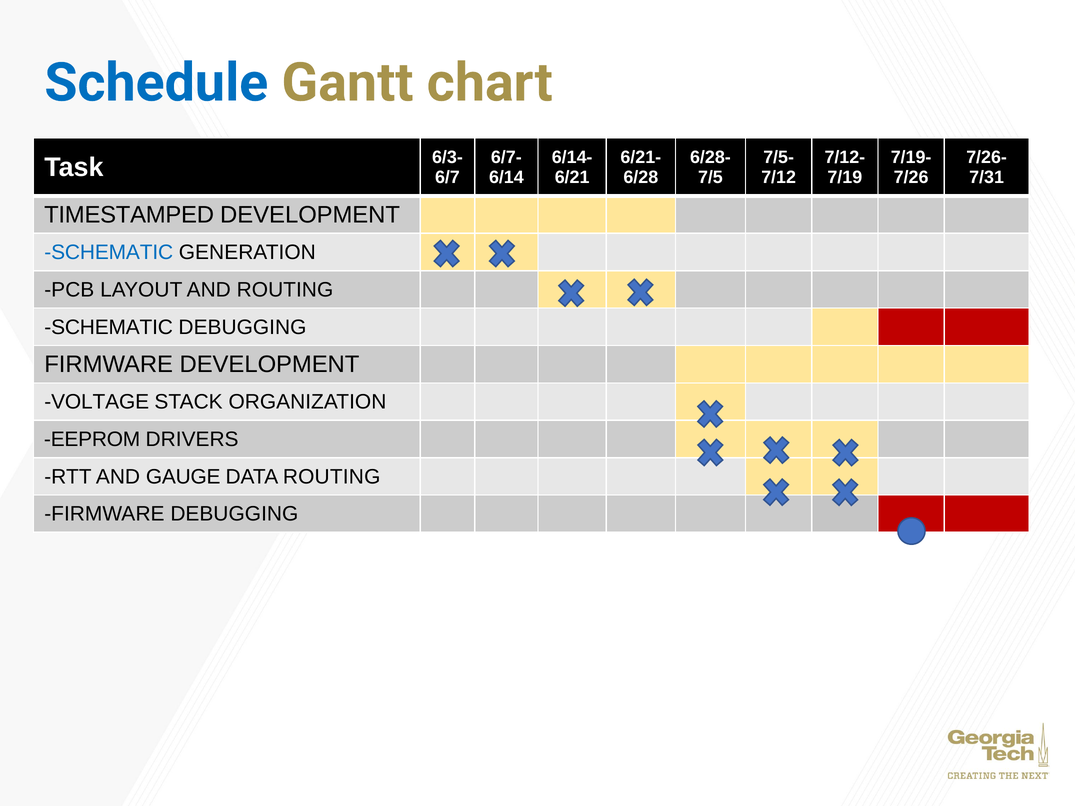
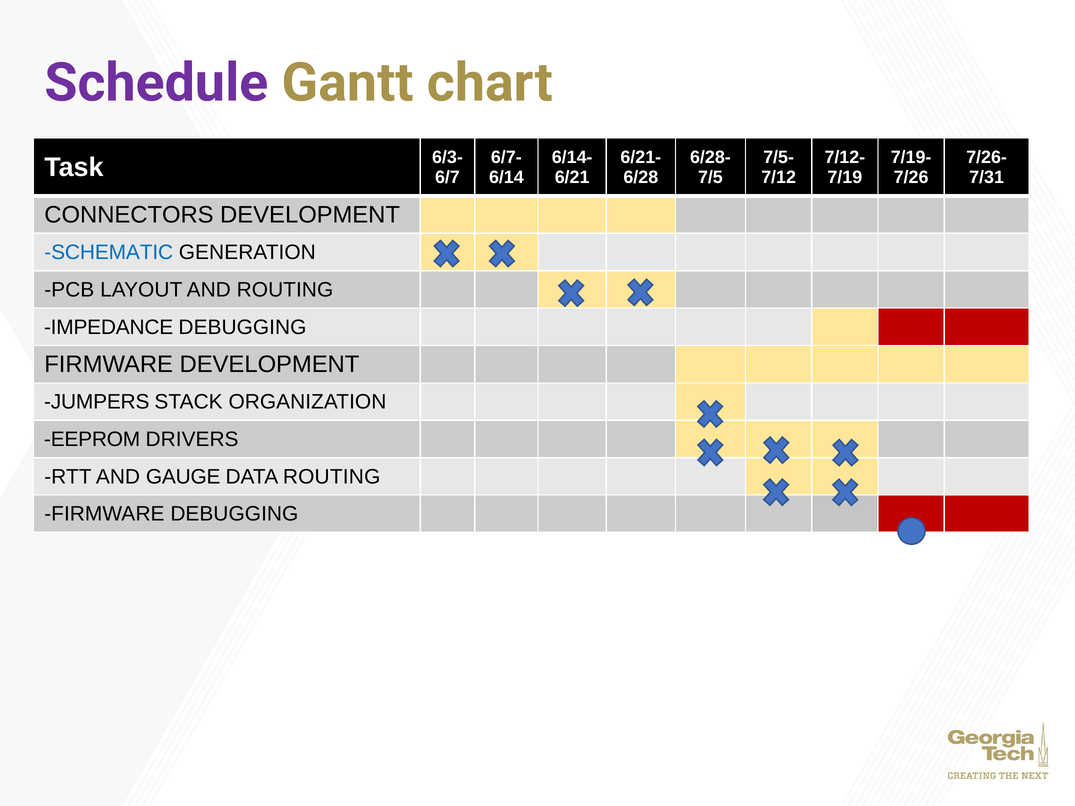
Schedule colour: blue -> purple
TIMESTAMPED: TIMESTAMPED -> CONNECTORS
SCHEMATIC at (109, 327): SCHEMATIC -> IMPEDANCE
VOLTAGE: VOLTAGE -> JUMPERS
